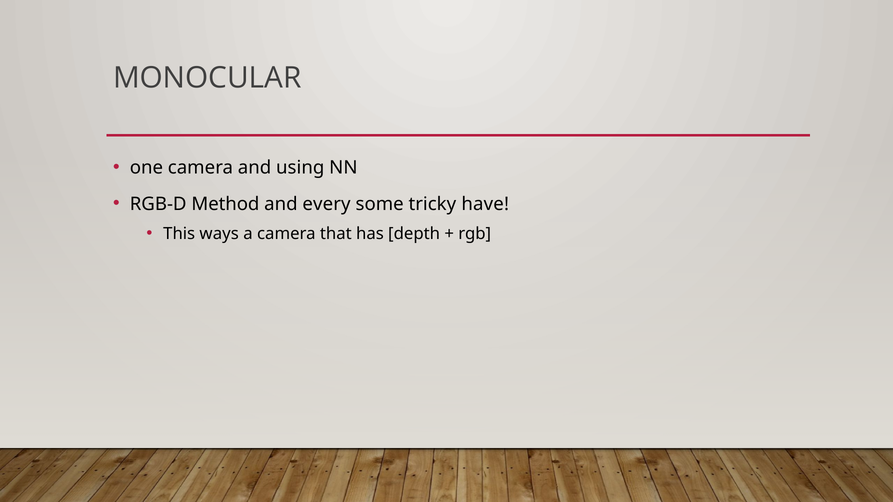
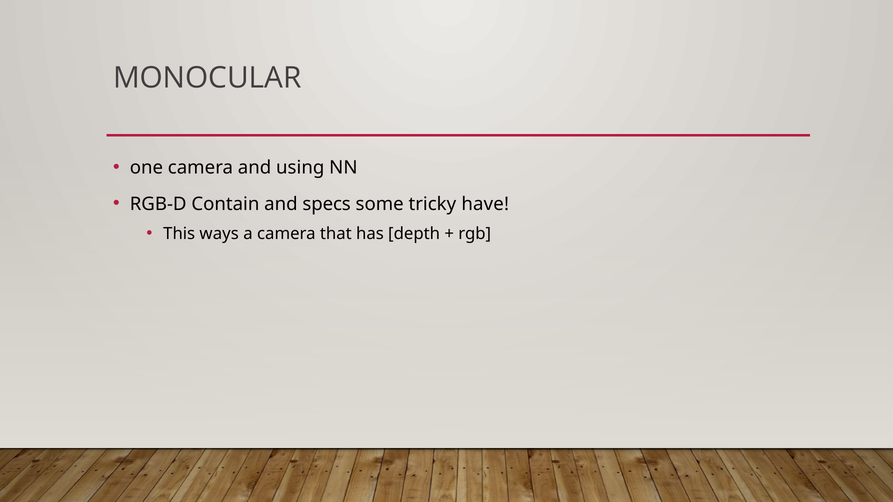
Method: Method -> Contain
every: every -> specs
